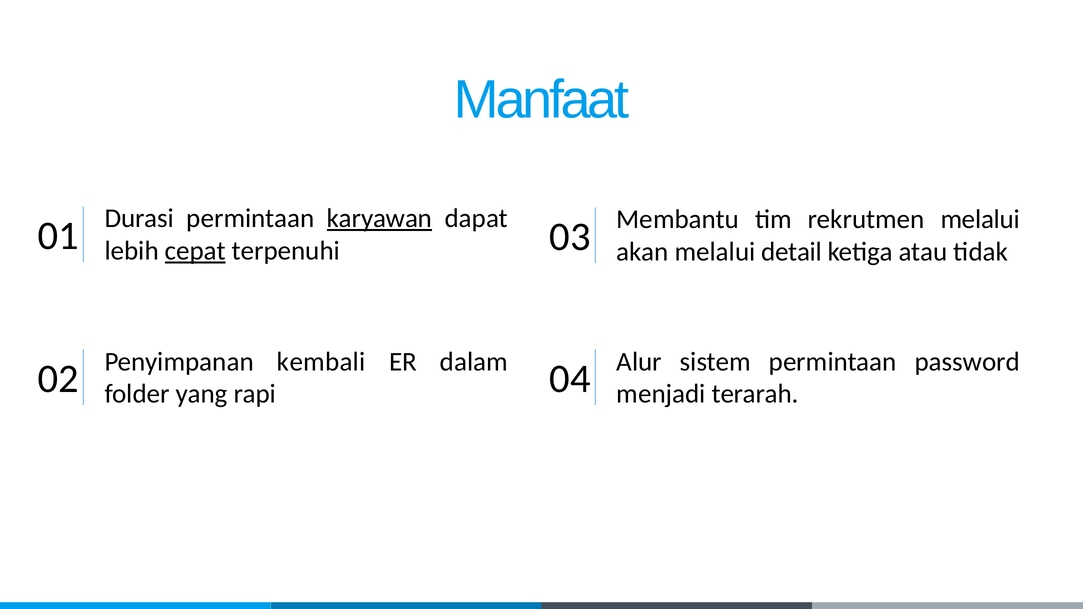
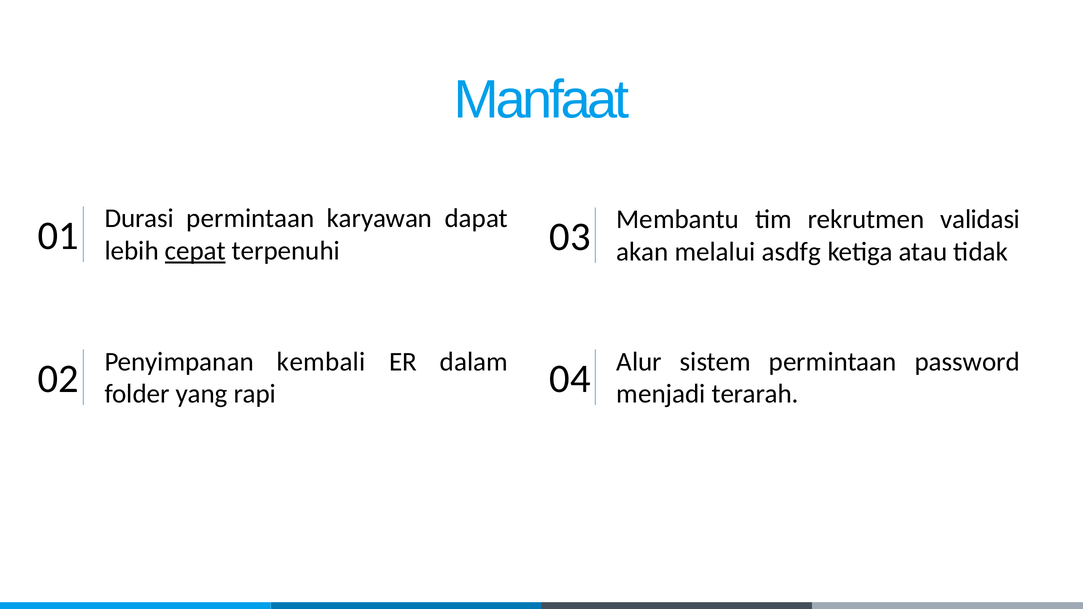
karyawan underline: present -> none
rekrutmen melalui: melalui -> validasi
detail: detail -> asdfg
